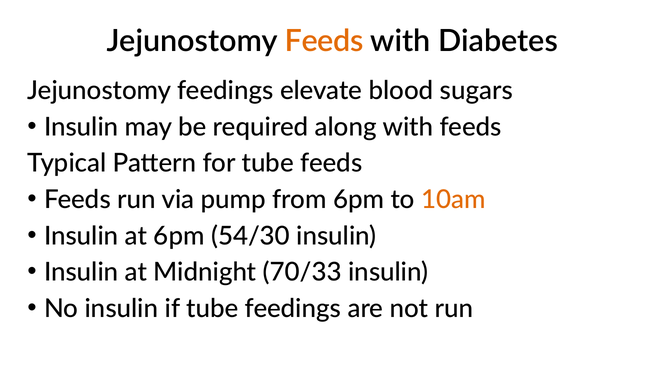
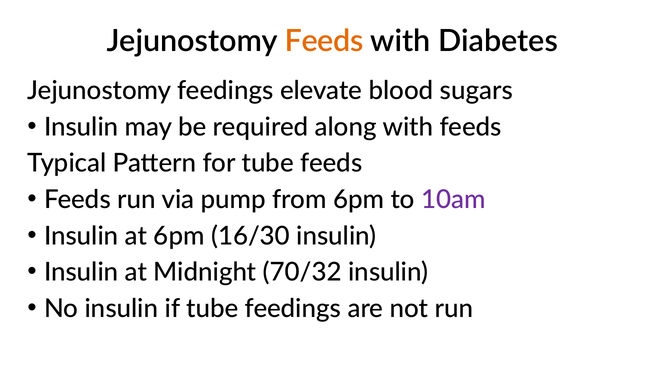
10am colour: orange -> purple
54/30: 54/30 -> 16/30
70/33: 70/33 -> 70/32
